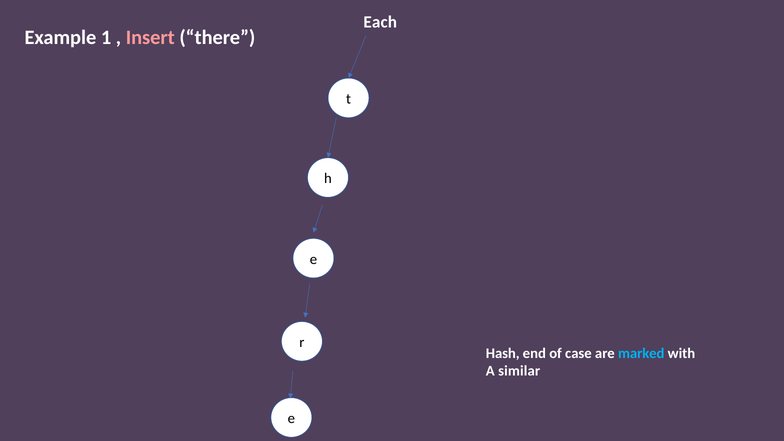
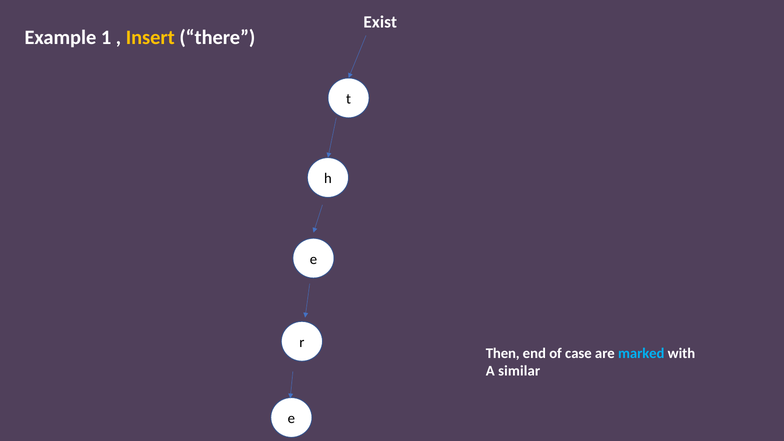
Each: Each -> Exist
Insert colour: pink -> yellow
Hash: Hash -> Then
